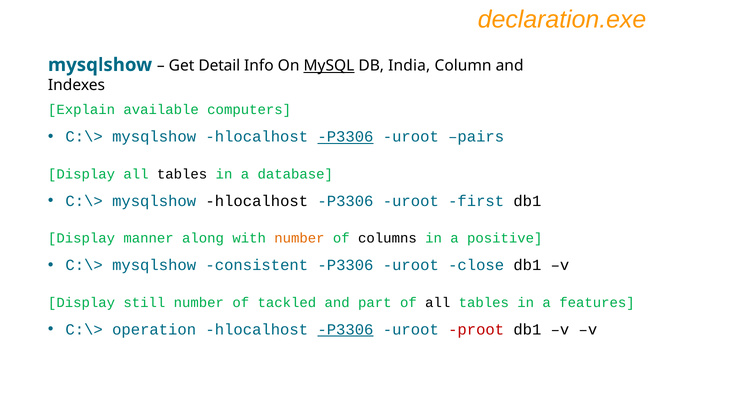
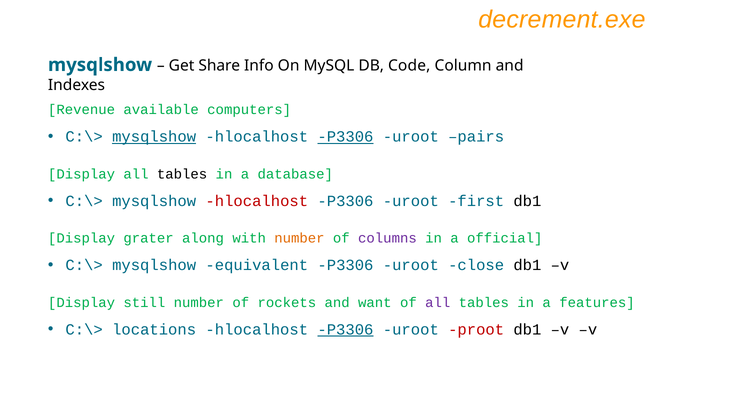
declaration.exe: declaration.exe -> decrement.exe
Detail: Detail -> Share
MySQL underline: present -> none
India: India -> Code
Explain: Explain -> Revenue
mysqlshow at (154, 137) underline: none -> present
hlocalhost at (257, 201) colour: black -> red
manner: manner -> grater
columns colour: black -> purple
positive: positive -> official
consistent: consistent -> equivalent
tackled: tackled -> rockets
part: part -> want
all at (438, 302) colour: black -> purple
operation: operation -> locations
